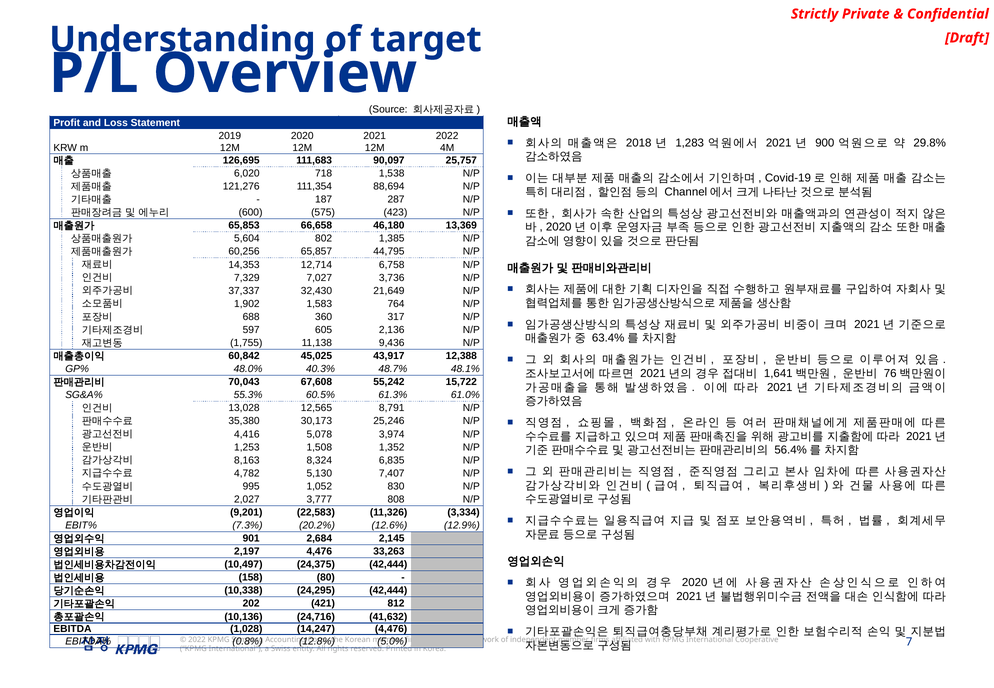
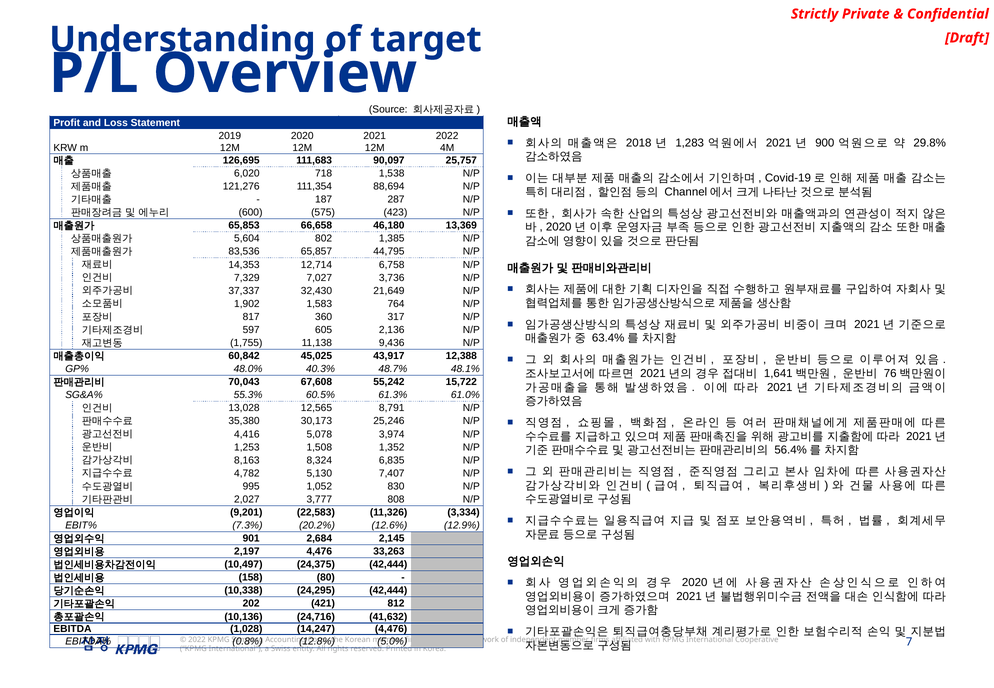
60,256: 60,256 -> 83,536
688: 688 -> 817
